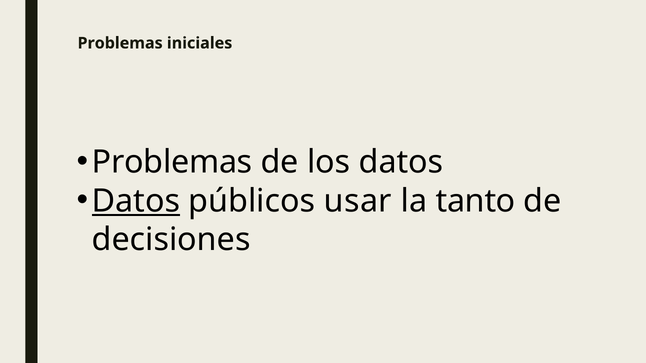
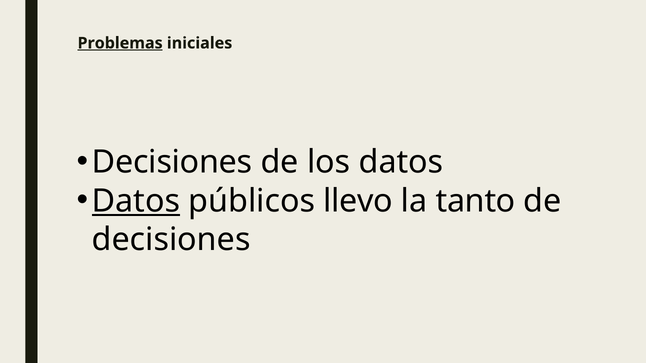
Problemas at (120, 43) underline: none -> present
Problemas at (172, 162): Problemas -> Decisiones
usar: usar -> llevo
